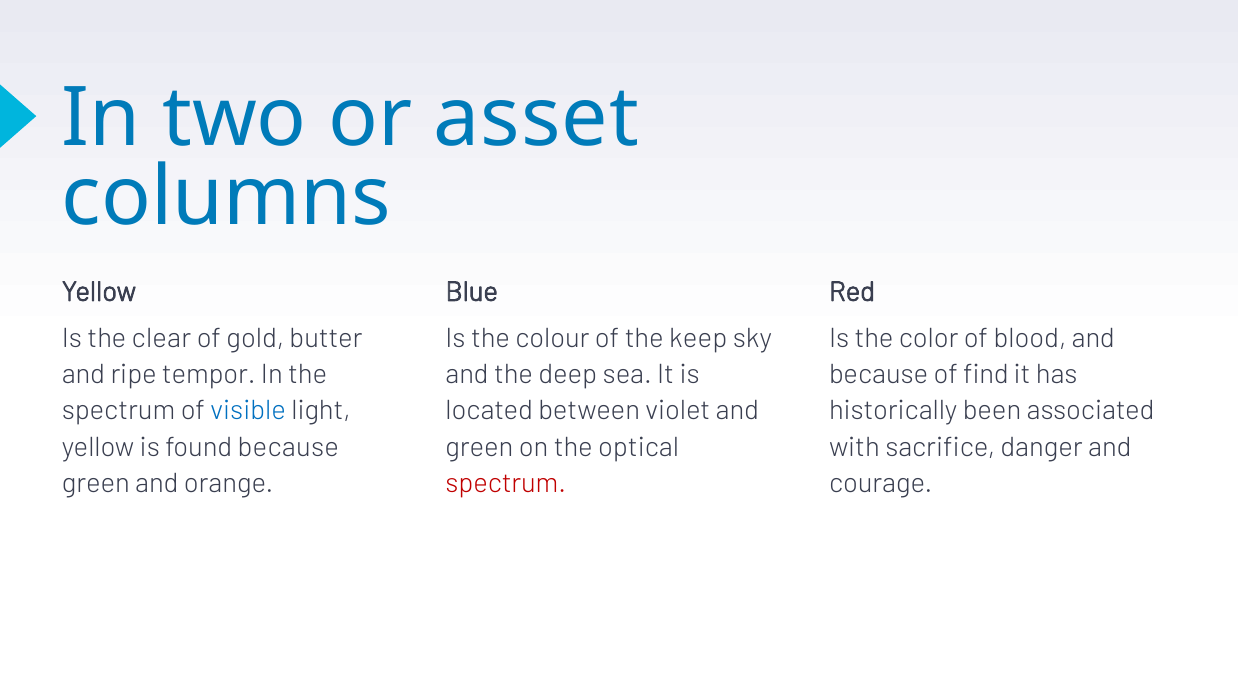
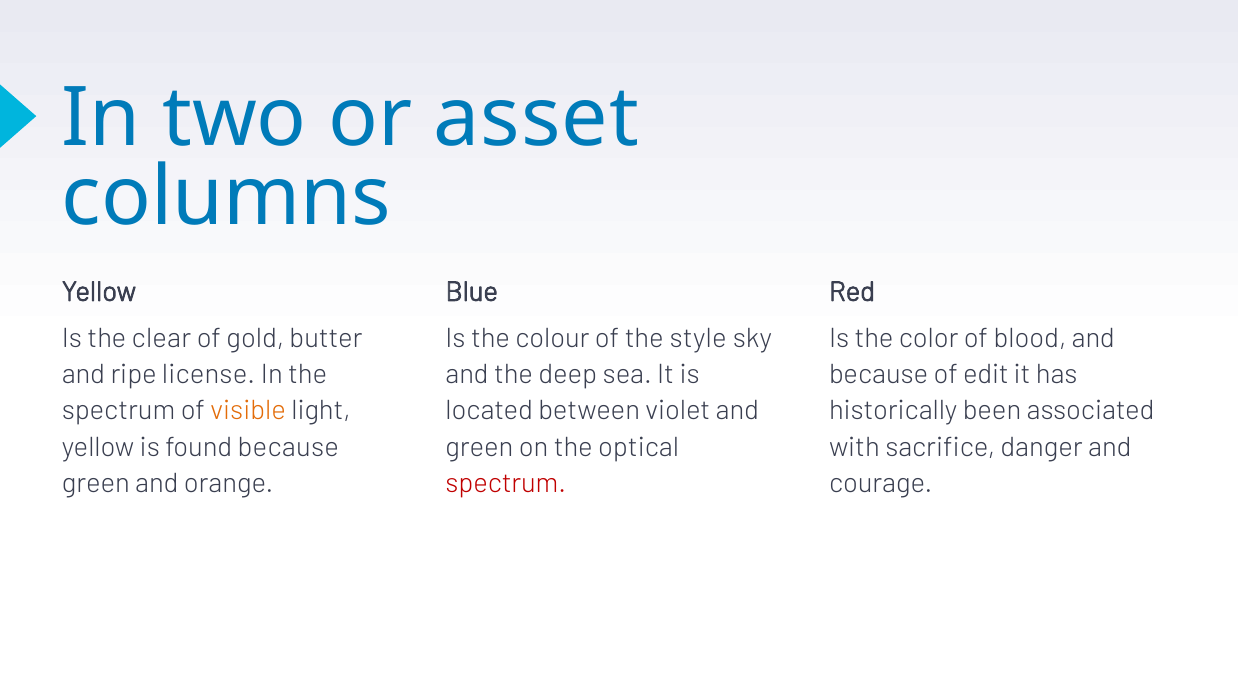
keep: keep -> style
tempor: tempor -> license
find: find -> edit
visible colour: blue -> orange
